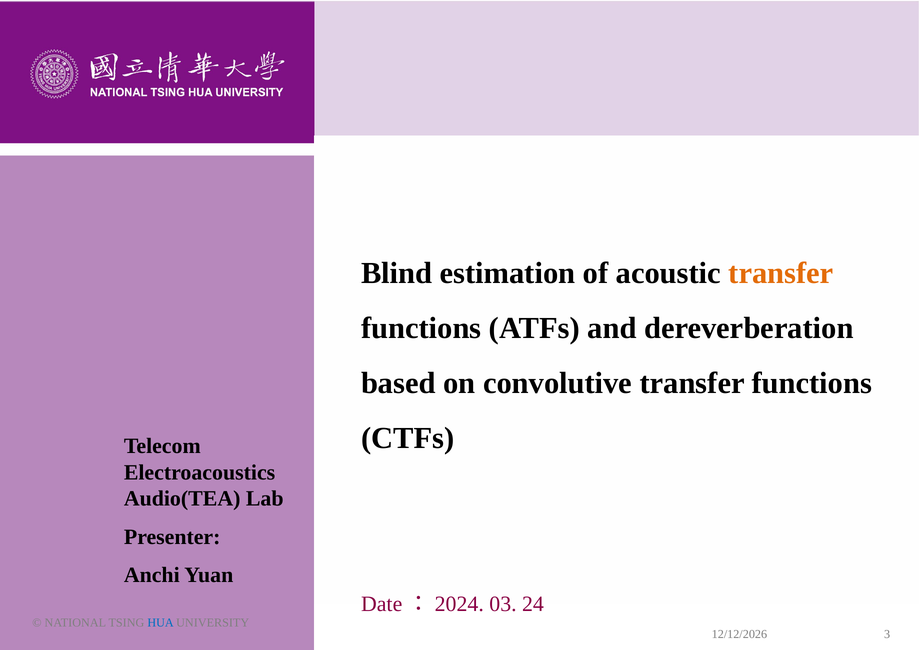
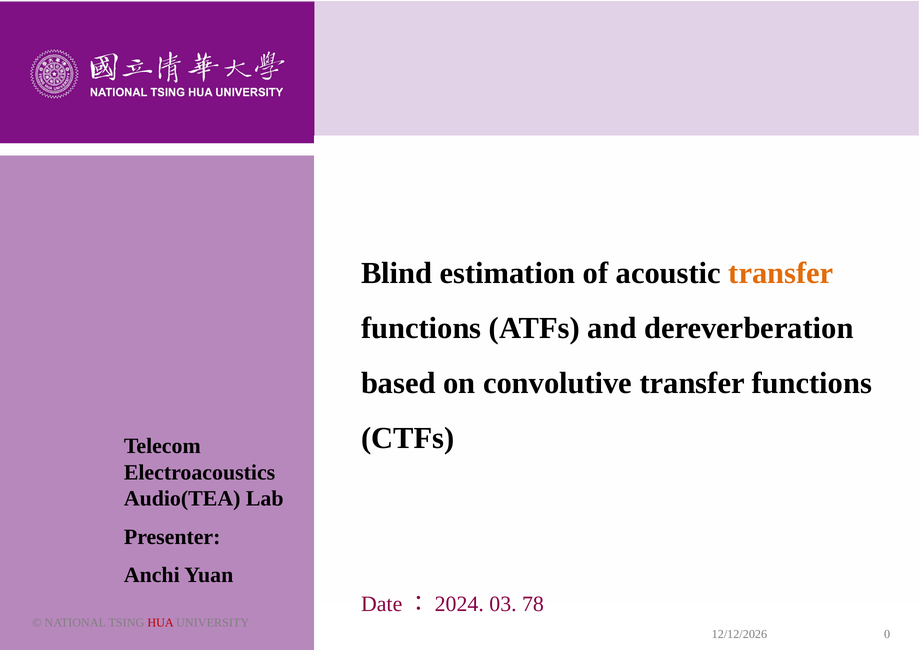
24: 24 -> 78
HUA colour: blue -> red
3: 3 -> 0
